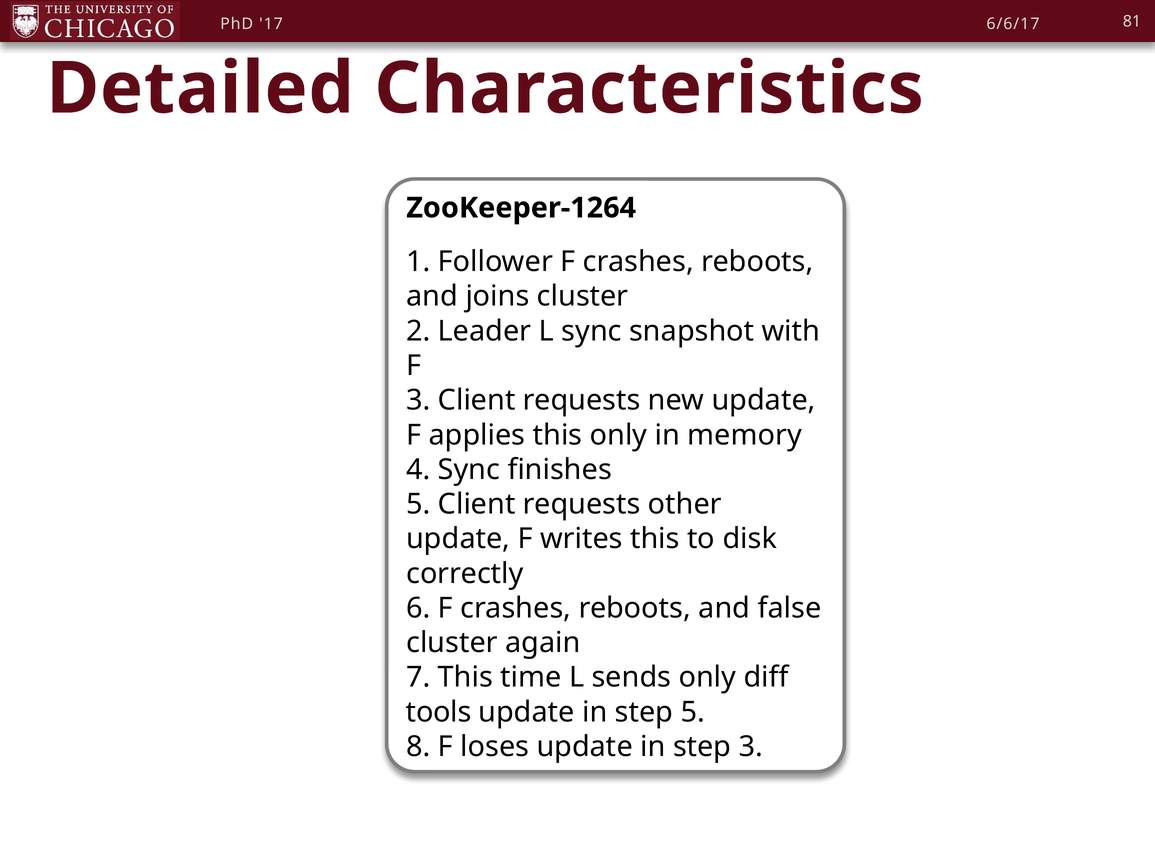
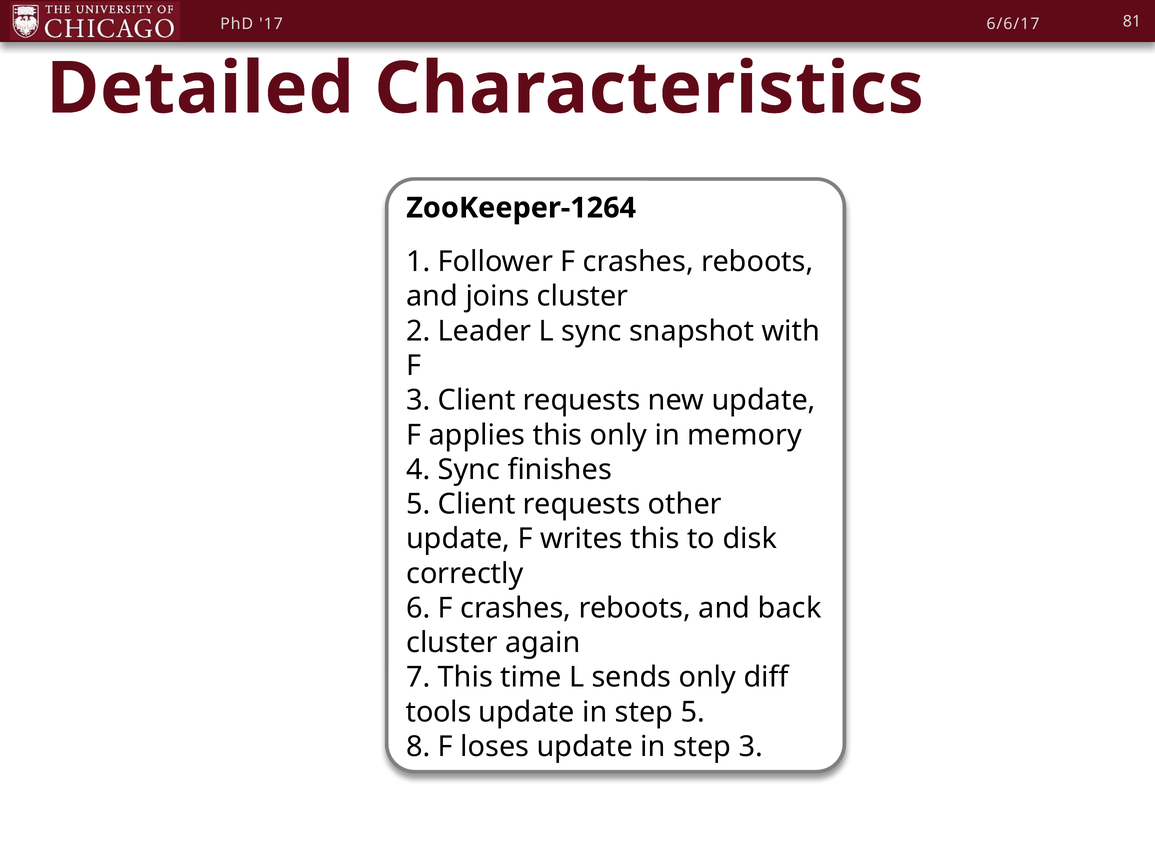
false: false -> back
